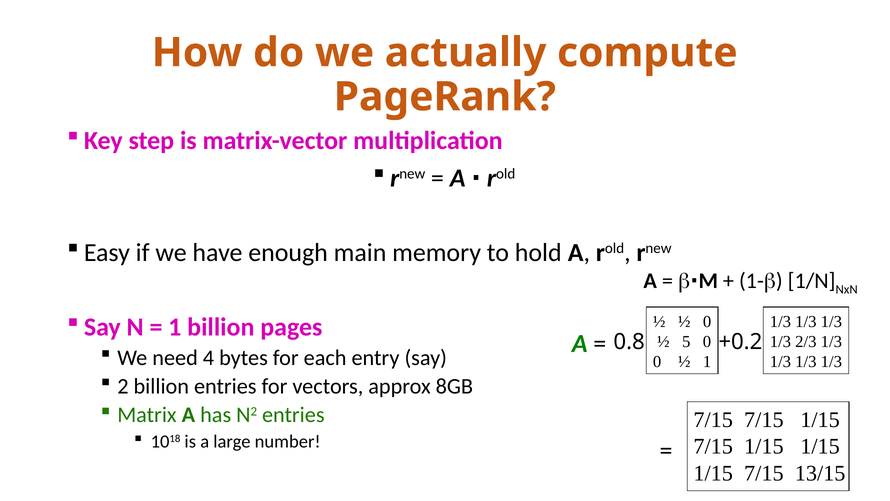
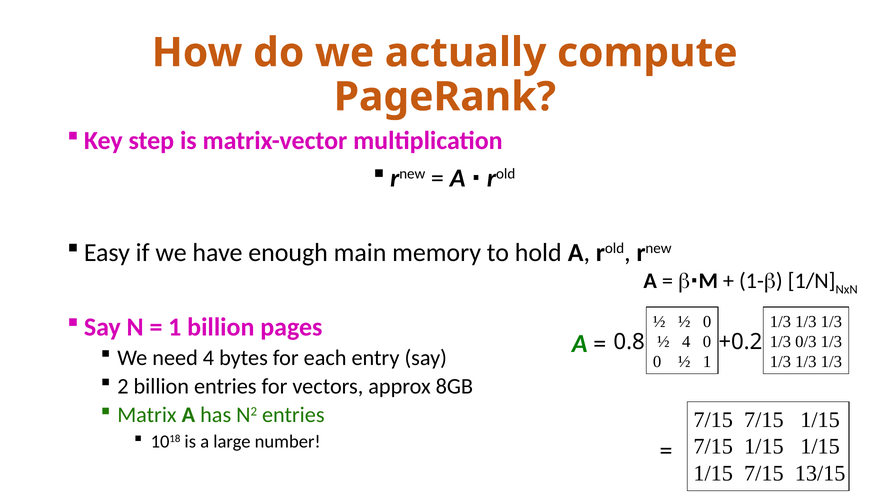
½ 5: 5 -> 4
2/3: 2/3 -> 0/3
